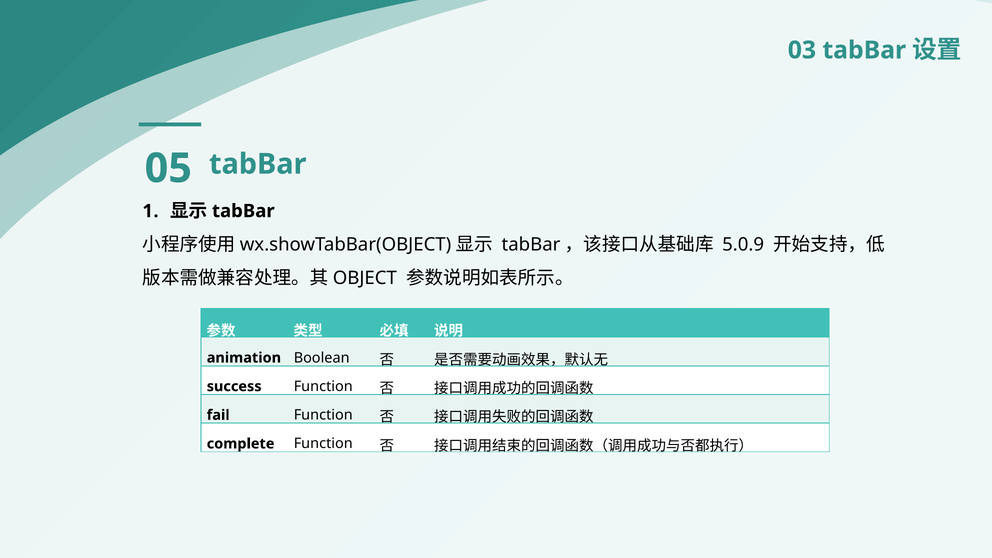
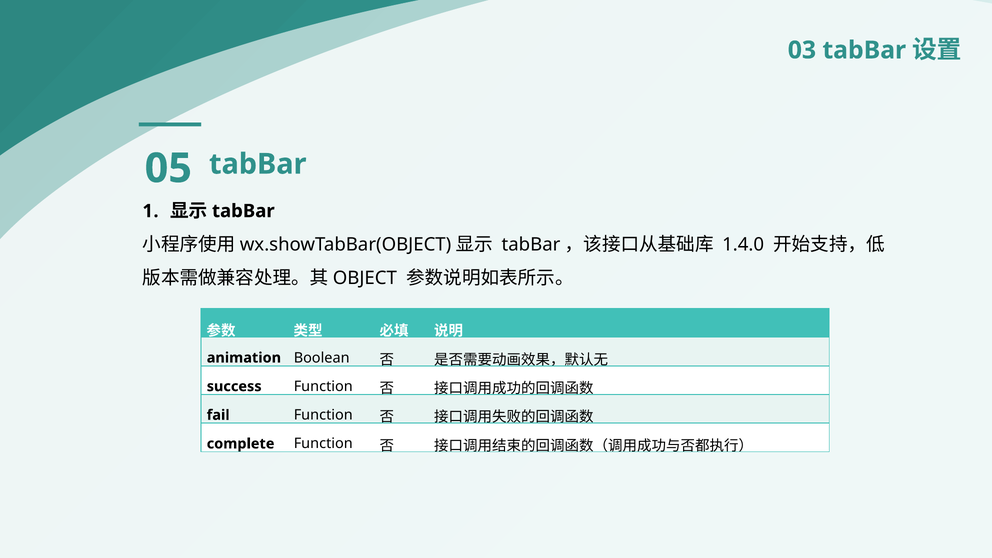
5.0.9: 5.0.9 -> 1.4.0
